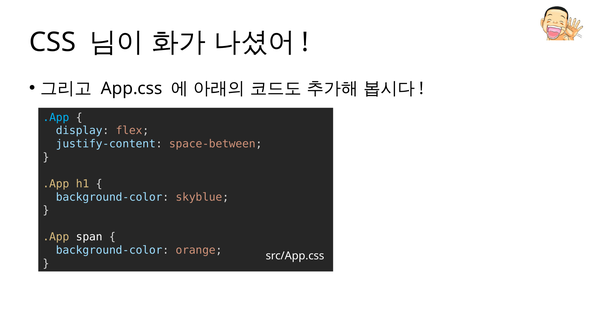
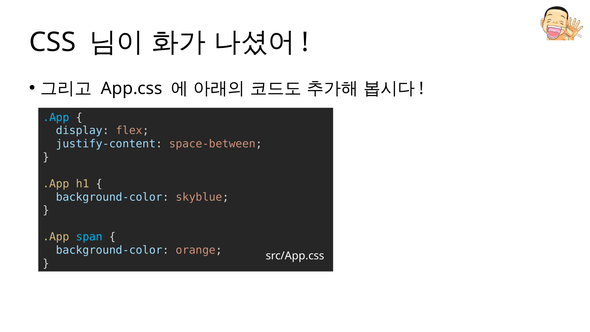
span colour: white -> light blue
